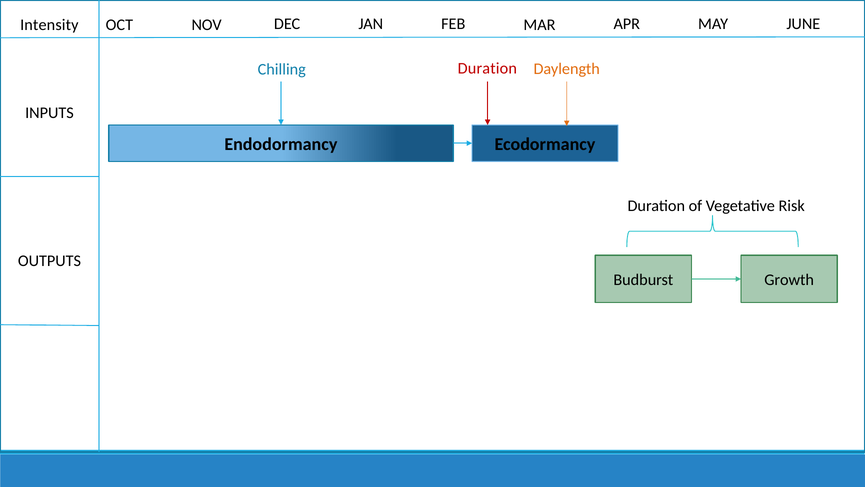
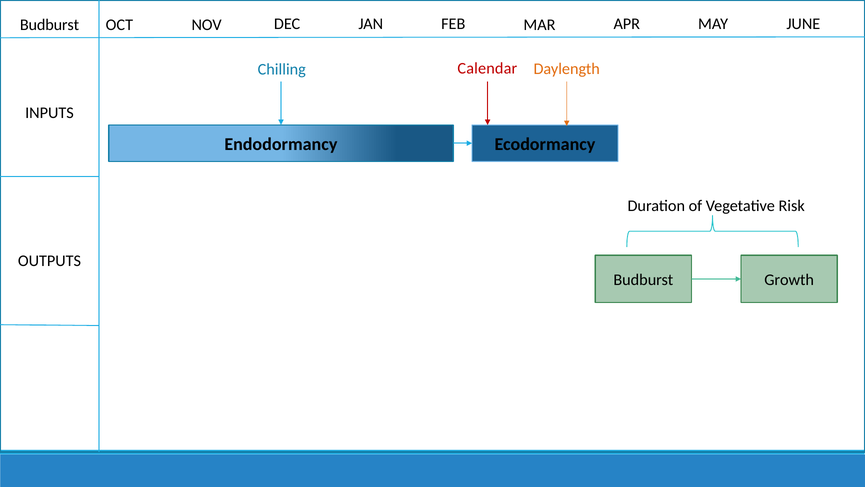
Intensity at (49, 25): Intensity -> Budburst
Chilling Duration: Duration -> Calendar
